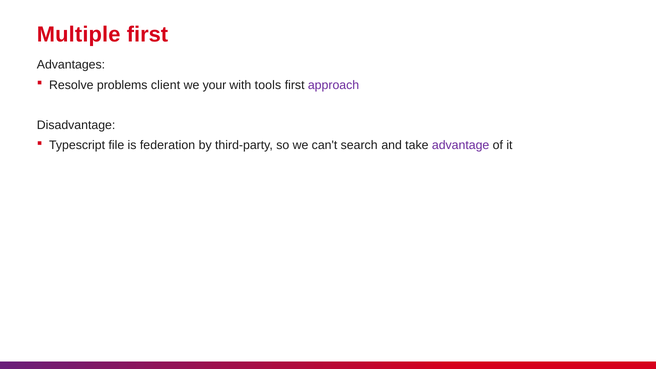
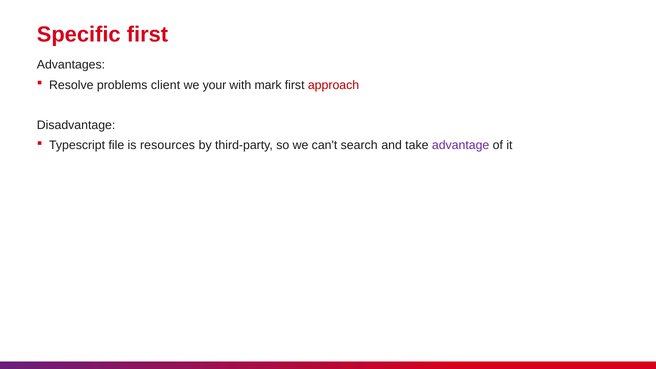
Multiple: Multiple -> Specific
tools: tools -> mark
approach colour: purple -> red
federation: federation -> resources
